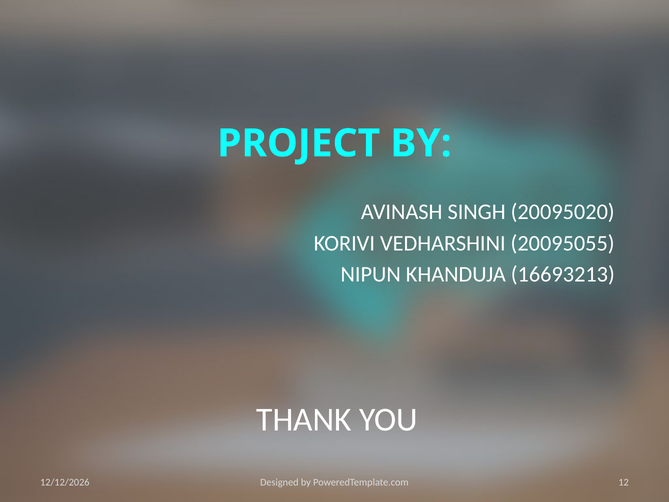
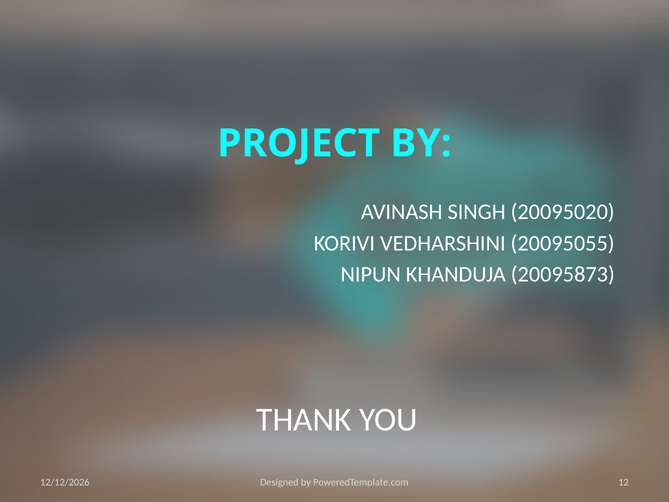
16693213: 16693213 -> 20095873
